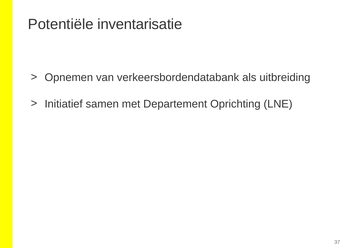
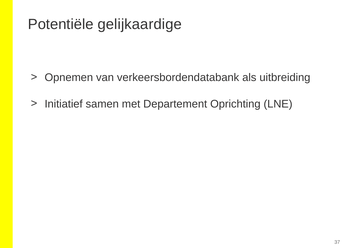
inventarisatie: inventarisatie -> gelijkaardige
